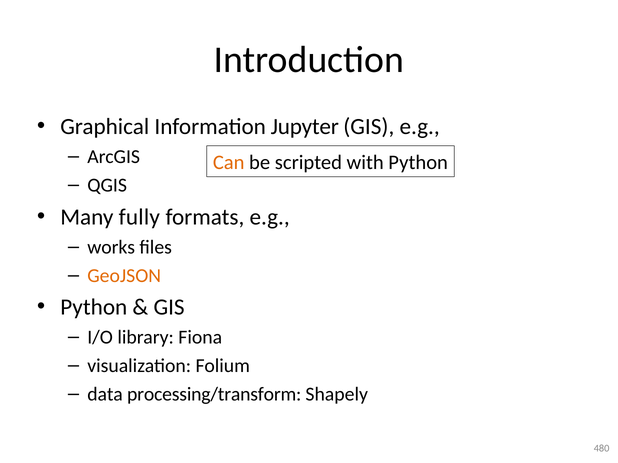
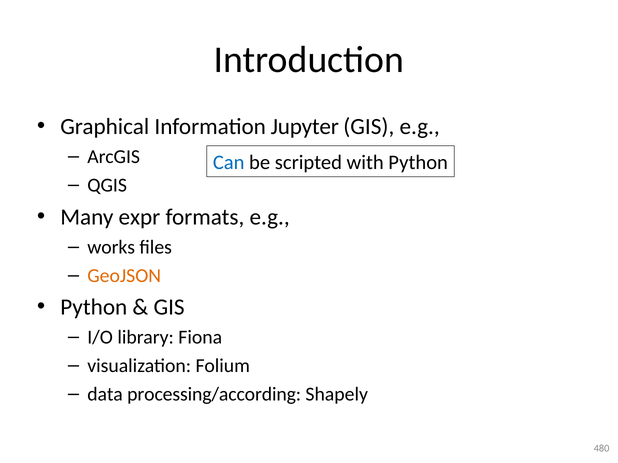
Can colour: orange -> blue
fully: fully -> expr
processing/transform: processing/transform -> processing/according
